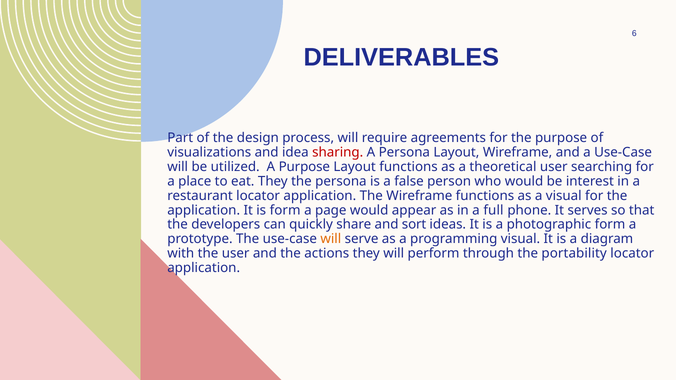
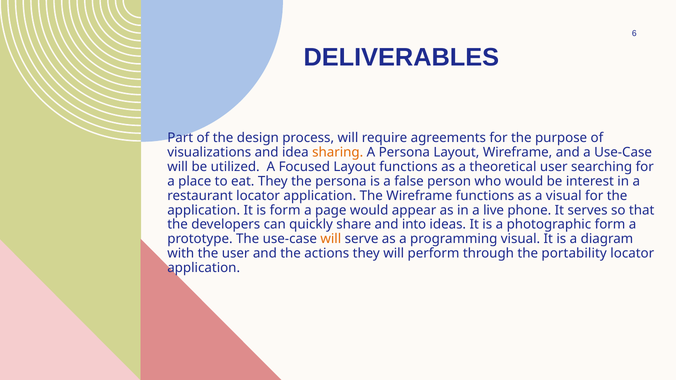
sharing colour: red -> orange
A Purpose: Purpose -> Focused
full: full -> live
sort: sort -> into
